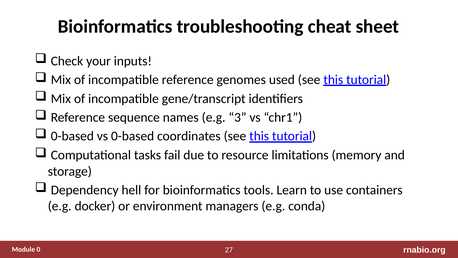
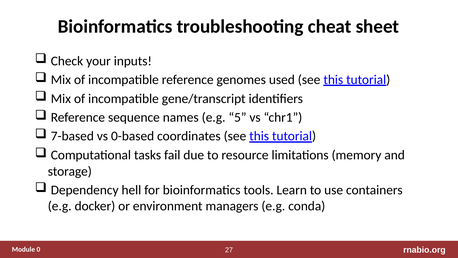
3: 3 -> 5
0-based at (72, 136): 0-based -> 7-based
